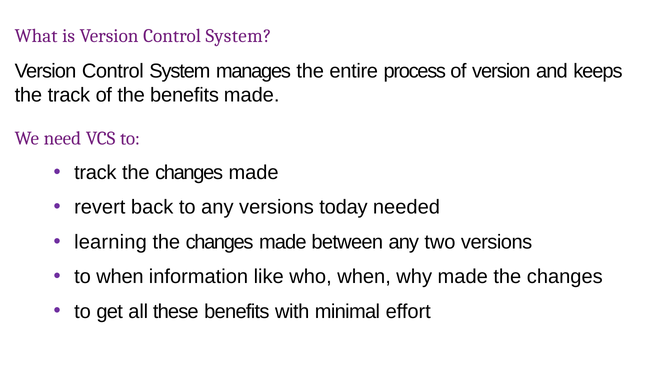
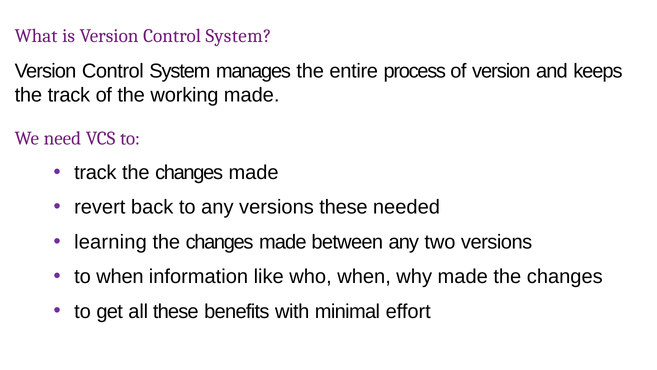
the benefits: benefits -> working
versions today: today -> these
